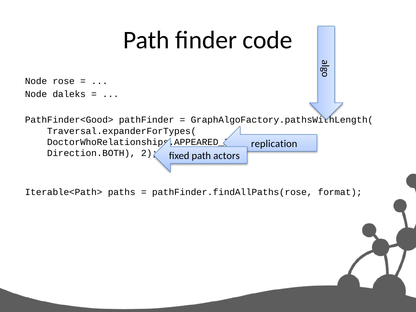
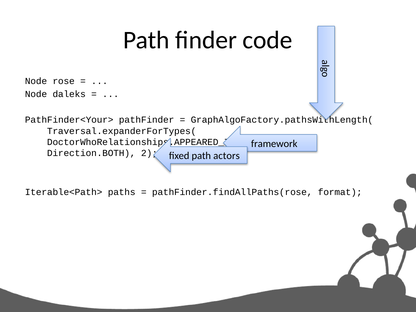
PathFinder<Good>: PathFinder<Good> -> PathFinder<Your>
replication: replication -> framework
